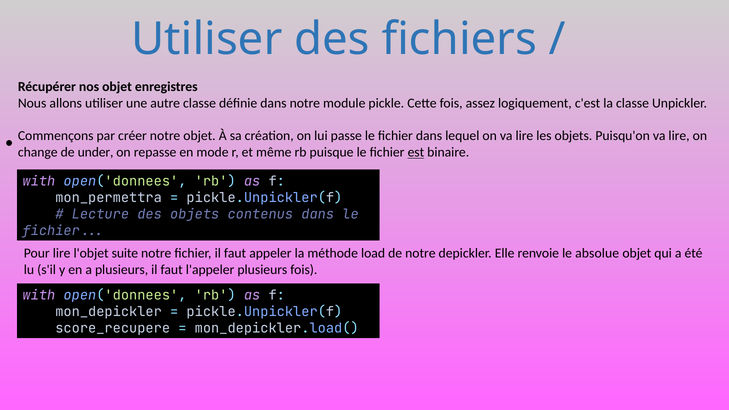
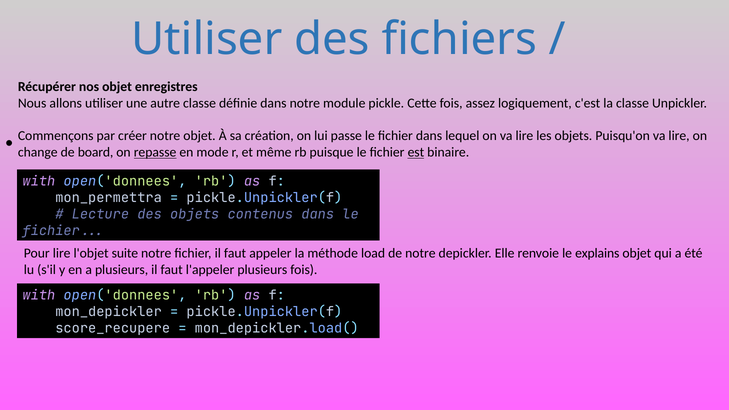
under: under -> board
repasse underline: none -> present
absolue: absolue -> explains
